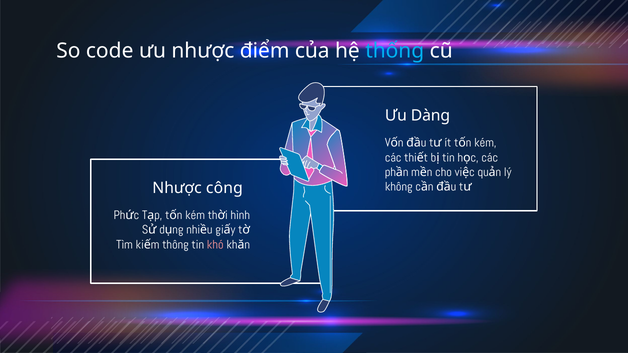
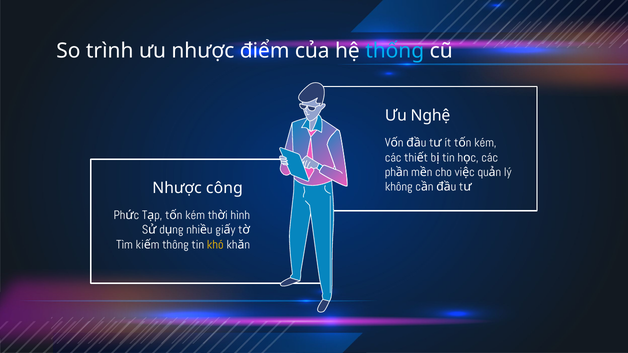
code: code -> trình
Dàng: Dàng -> Nghệ
khó colour: pink -> yellow
